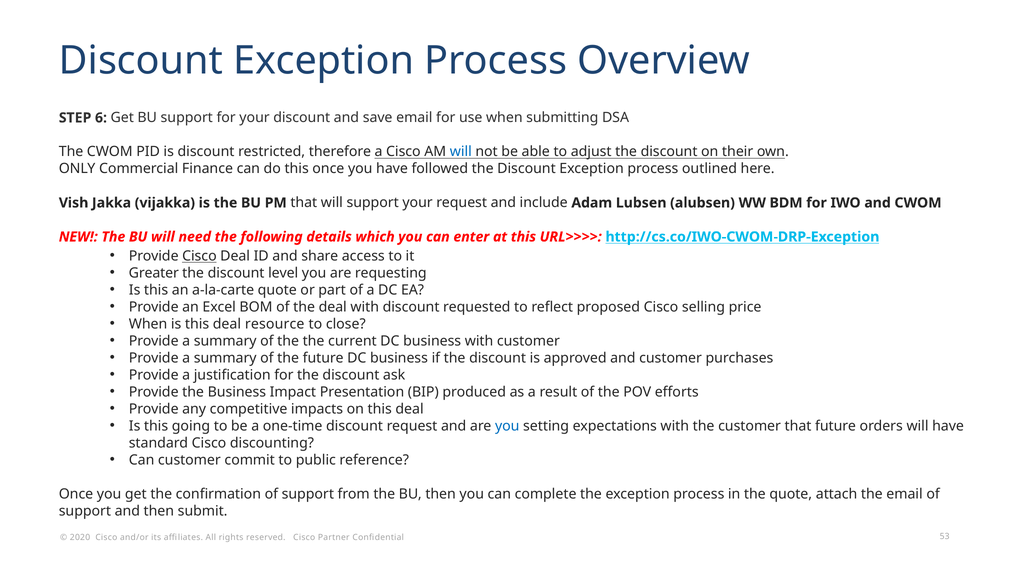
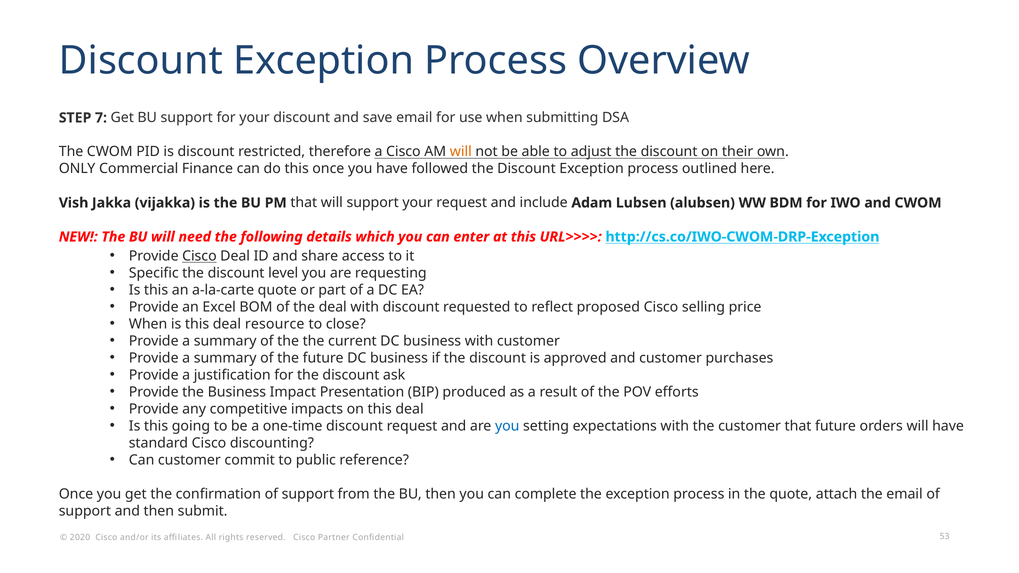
6: 6 -> 7
will at (461, 152) colour: blue -> orange
Greater: Greater -> Specific
